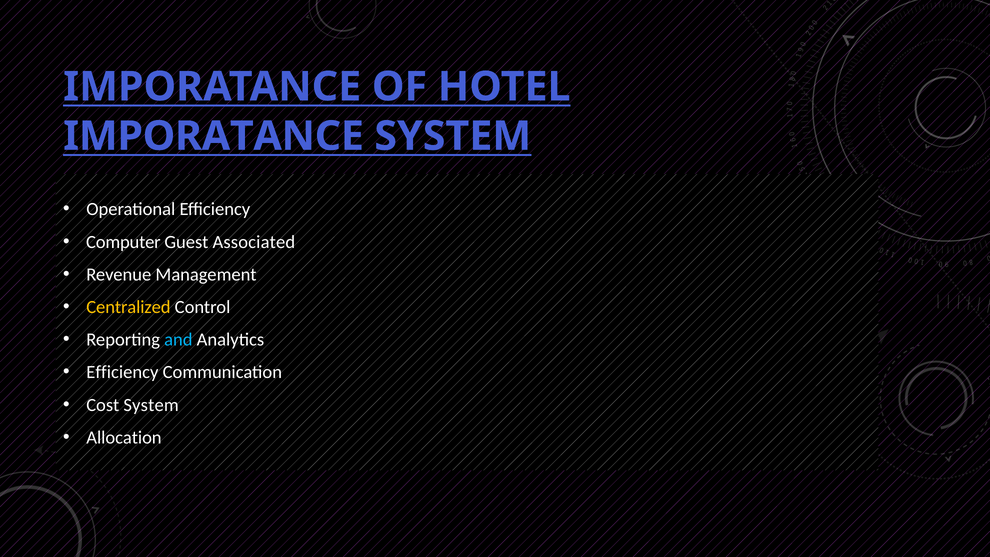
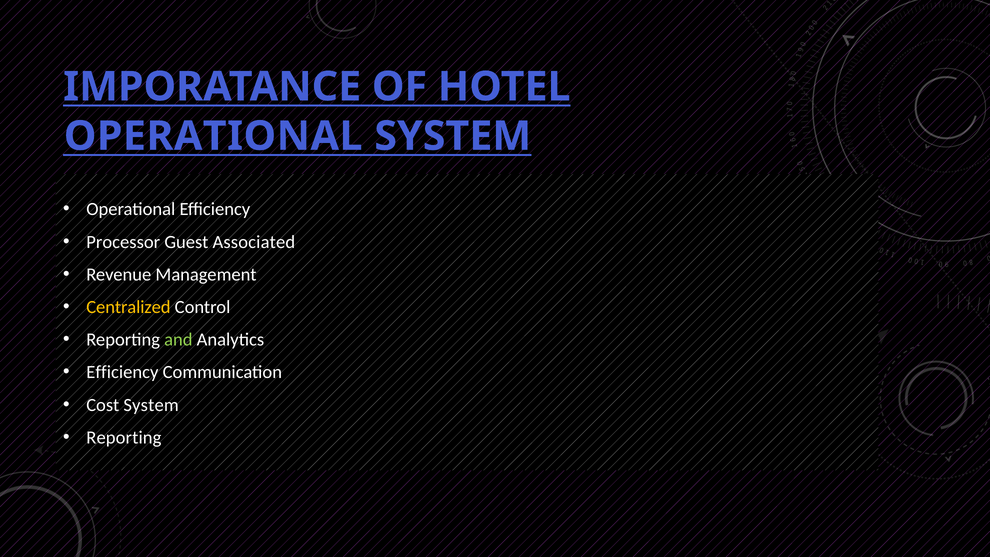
IMPORATANCE at (214, 136): IMPORATANCE -> OPERATIONAL
Computer: Computer -> Processor
and colour: light blue -> light green
Allocation at (124, 437): Allocation -> Reporting
